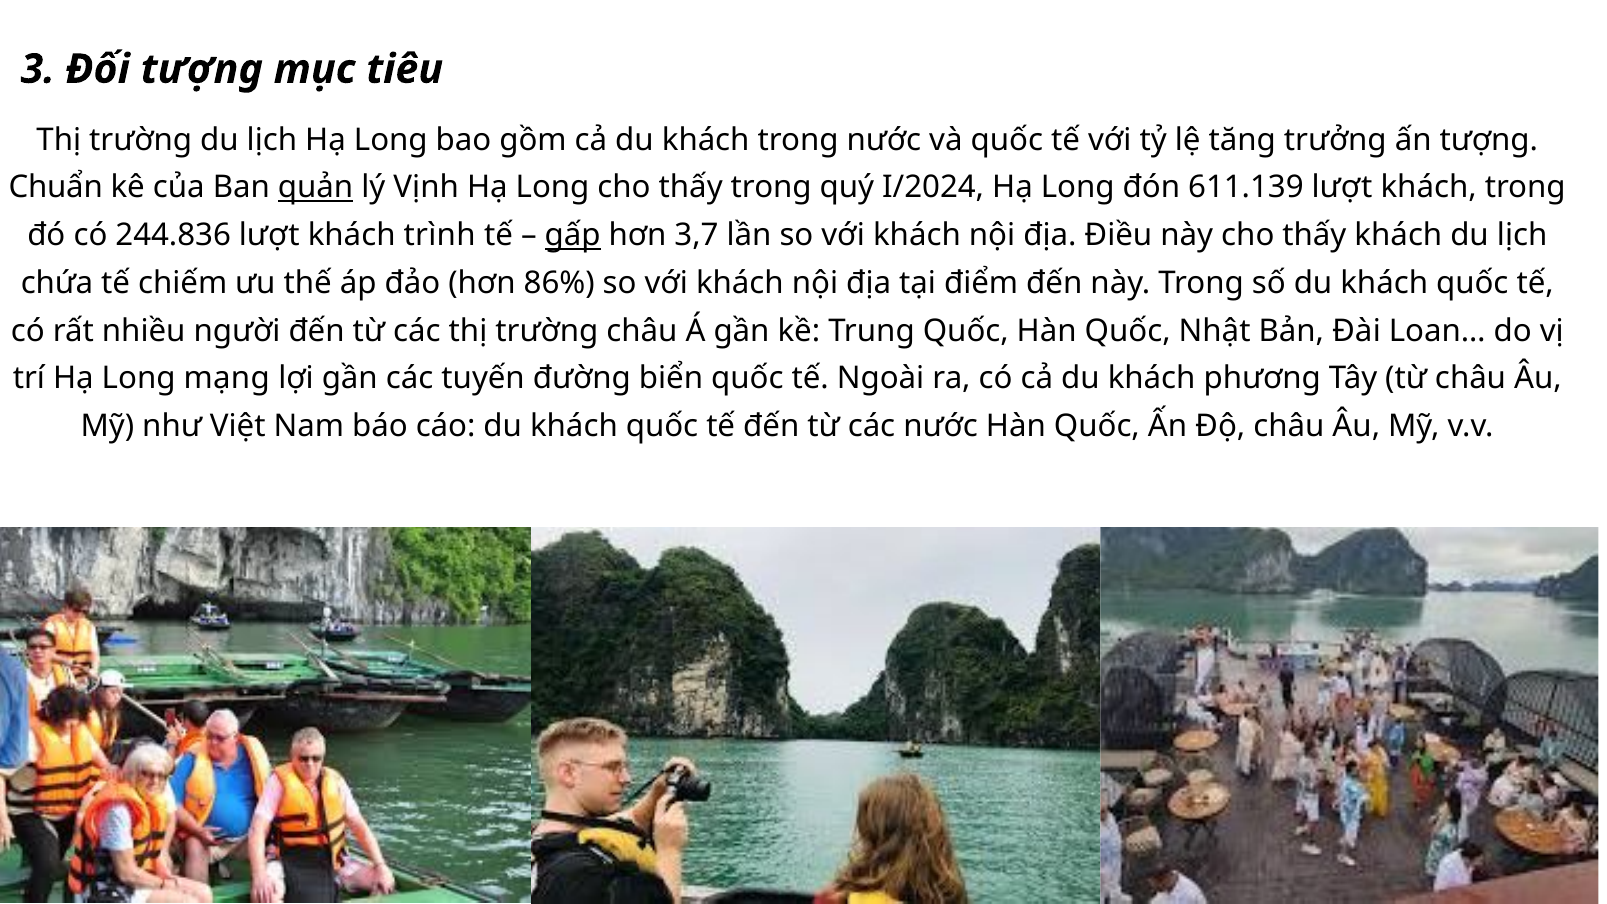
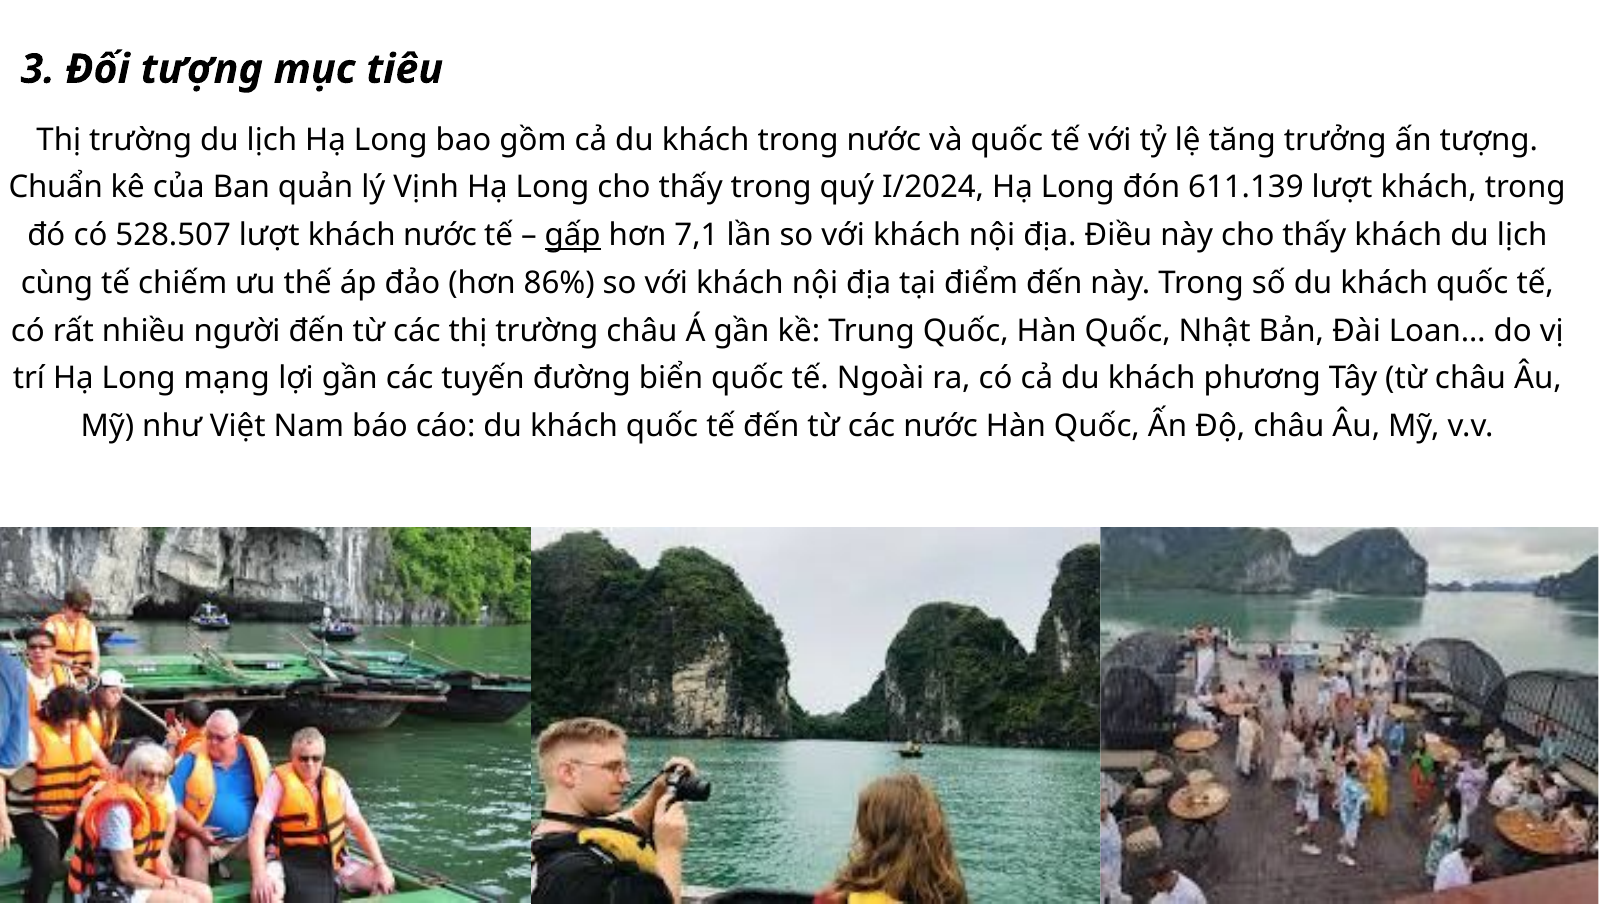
quản underline: present -> none
244.836: 244.836 -> 528.507
khách trình: trình -> nước
3,7: 3,7 -> 7,1
chứa: chứa -> cùng
